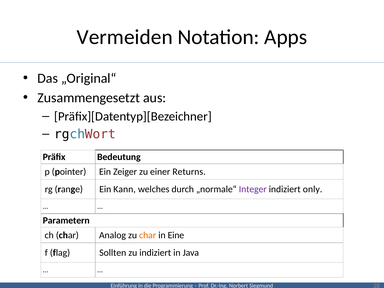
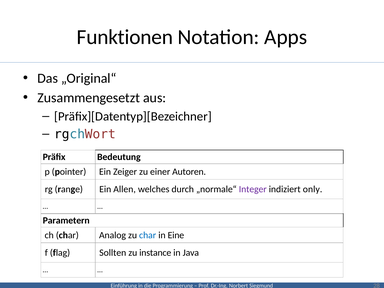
Vermeiden: Vermeiden -> Funktionen
Returns: Returns -> Autoren
Kann: Kann -> Allen
char at (148, 235) colour: orange -> blue
zu indiziert: indiziert -> instance
